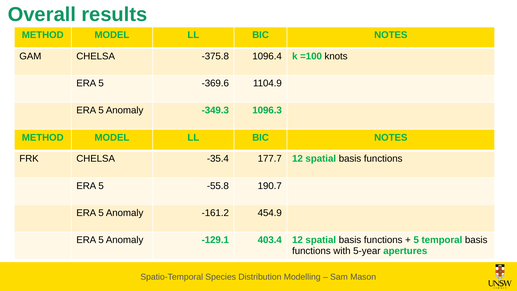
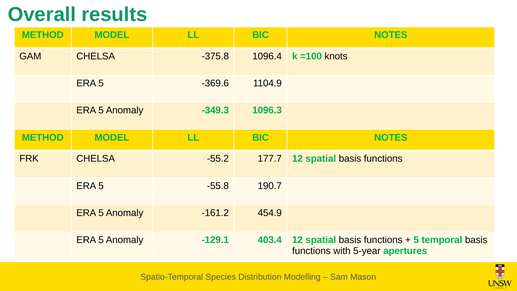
-35.4: -35.4 -> -55.2
